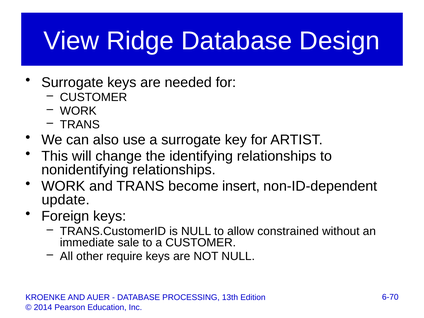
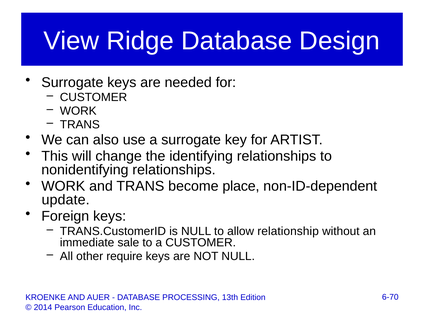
insert: insert -> place
constrained: constrained -> relationship
